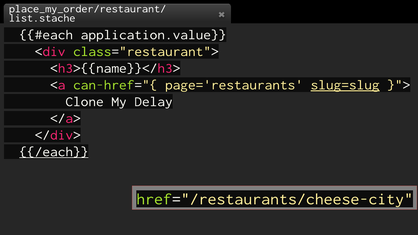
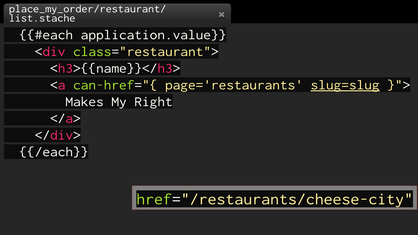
Clone: Clone -> Makes
Delay: Delay -> Right
/each underline: present -> none
